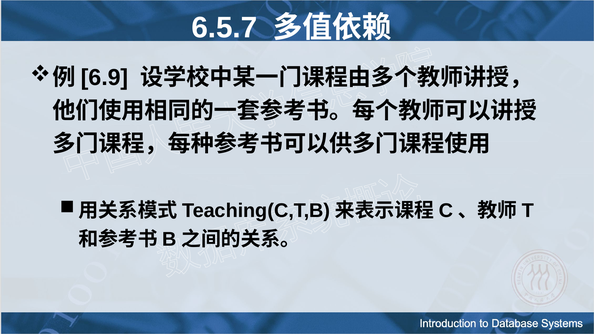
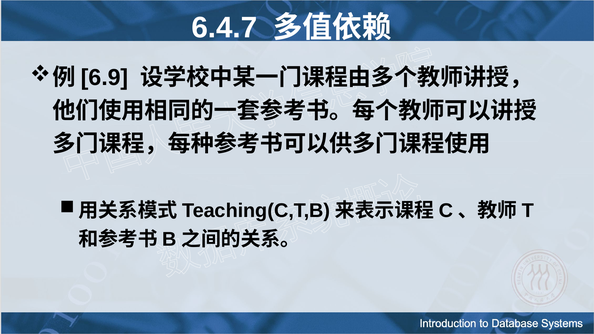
6.5.7: 6.5.7 -> 6.4.7
